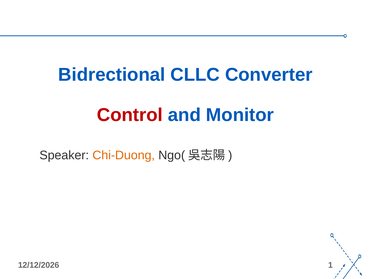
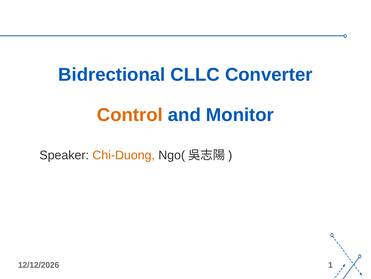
Control colour: red -> orange
